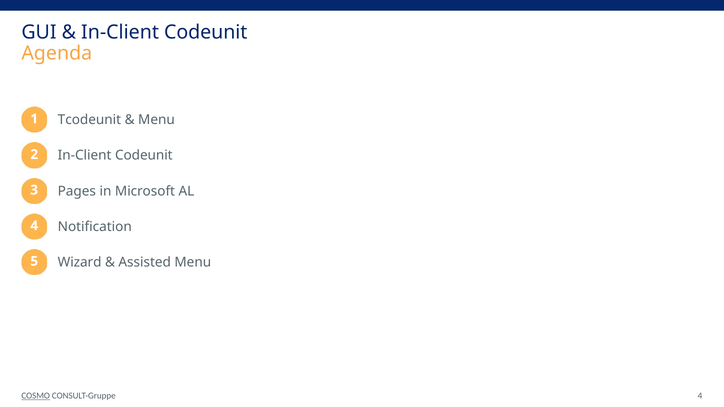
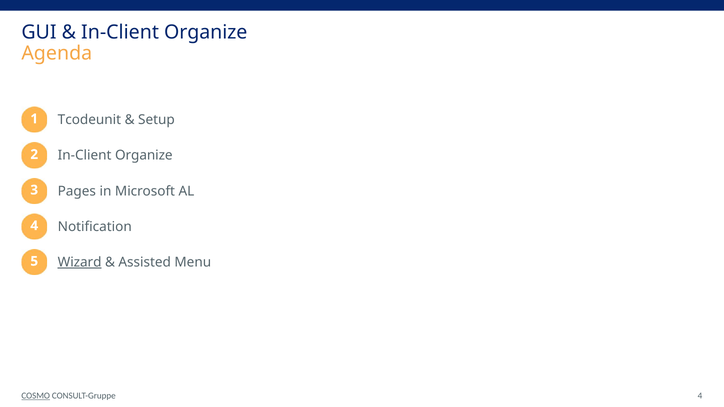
Codeunit at (206, 32): Codeunit -> Organize
Menu at (156, 120): Menu -> Setup
Codeunit at (144, 156): Codeunit -> Organize
Wizard underline: none -> present
